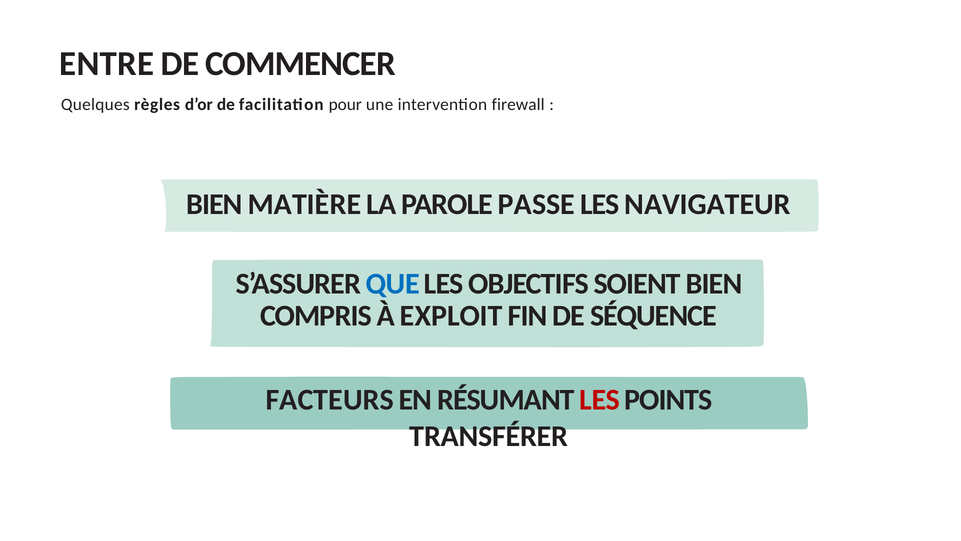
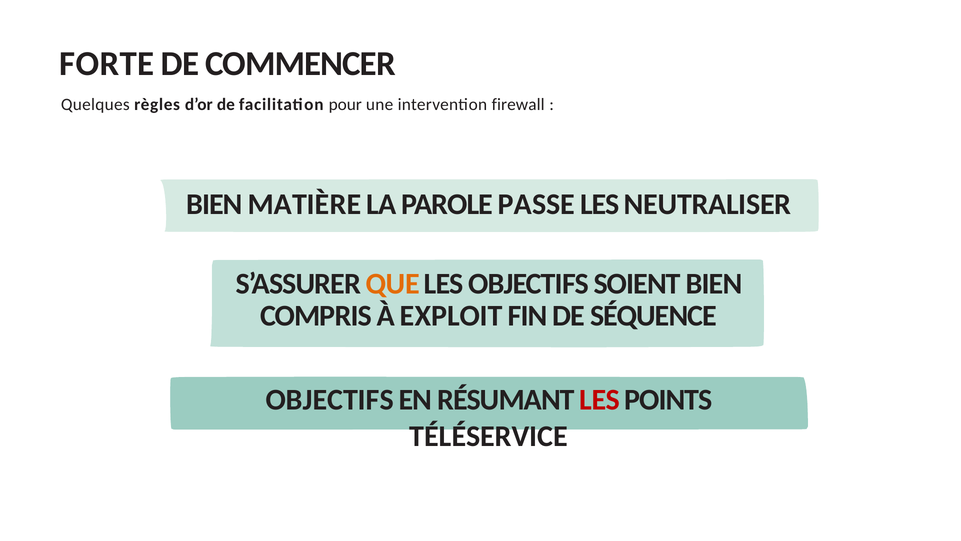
ENTRE: ENTRE -> FORTE
NAVIGATEUR: NAVIGATEUR -> NEUTRALISER
QUE colour: blue -> orange
FACTEURS at (330, 400): FACTEURS -> OBJECTIFS
TRANSFÉRER: TRANSFÉRER -> TÉLÉSERVICE
